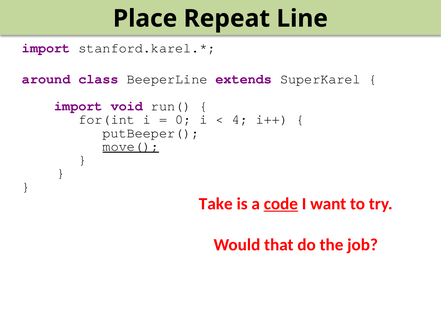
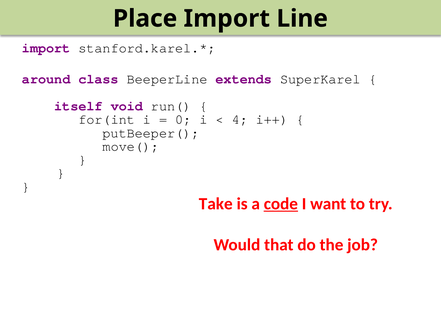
Place Repeat: Repeat -> Import
import at (78, 106): import -> itself
move( underline: present -> none
